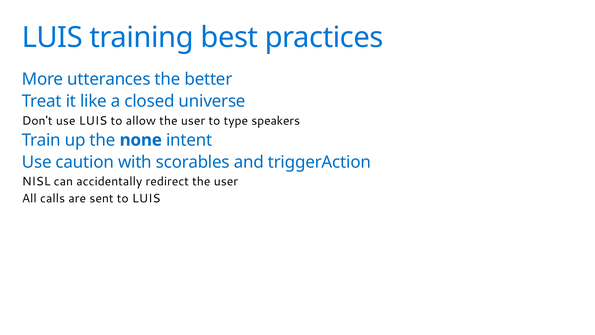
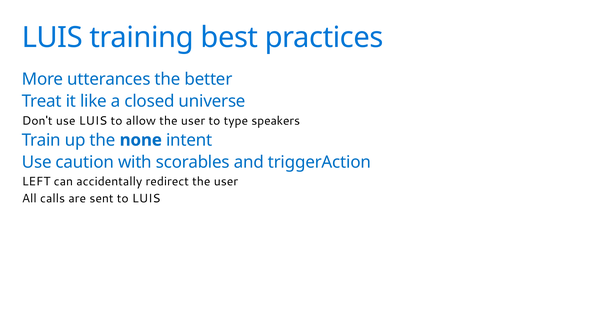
NISL: NISL -> LEFT
